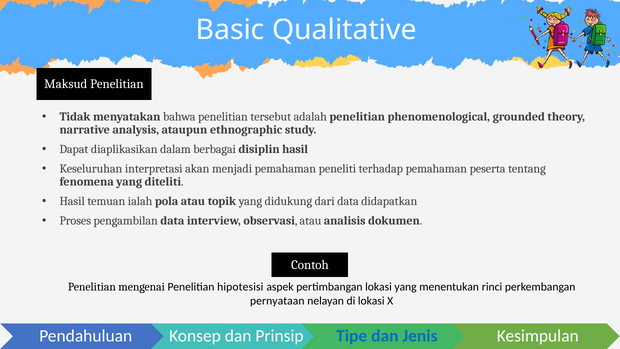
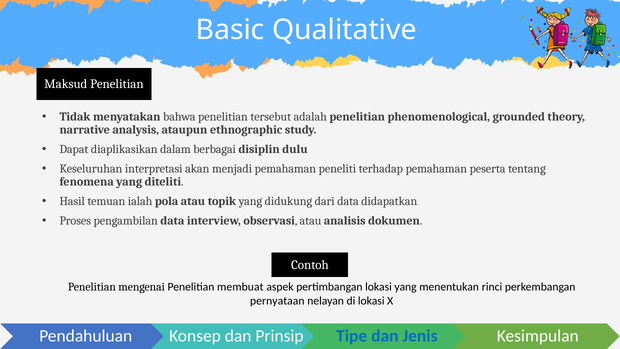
disiplin hasil: hasil -> dulu
hipotesisi: hipotesisi -> membuat
